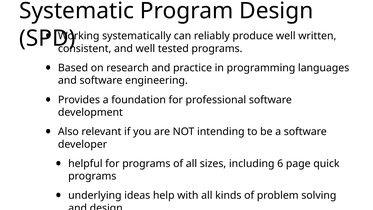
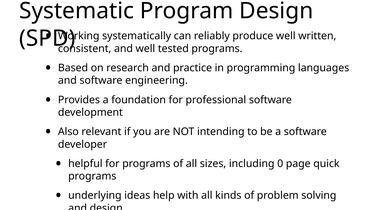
6: 6 -> 0
